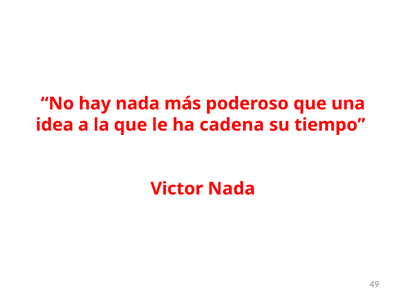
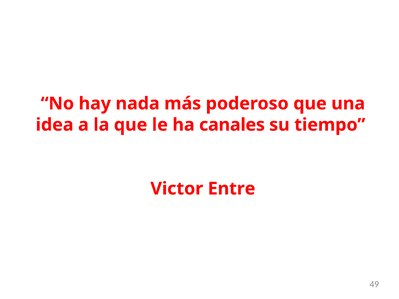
cadena: cadena -> canales
Victor Nada: Nada -> Entre
